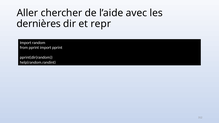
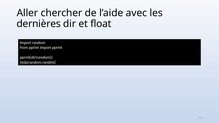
repr: repr -> float
